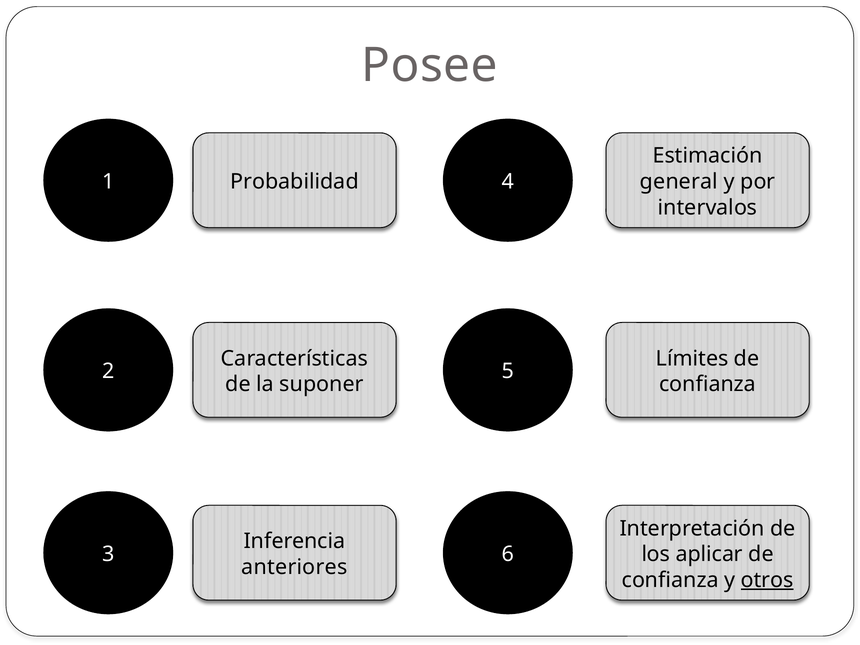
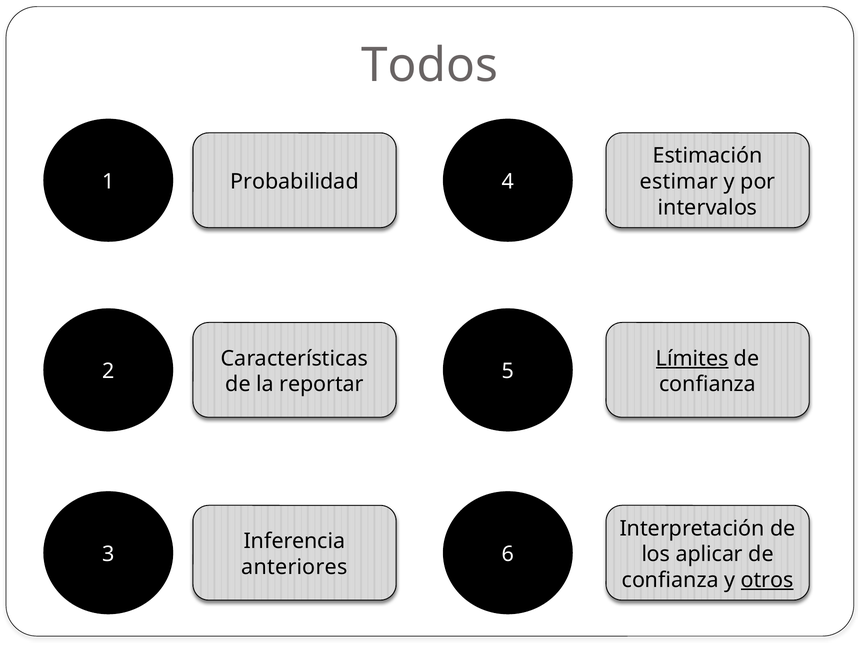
Posee: Posee -> Todos
general: general -> estimar
Límites underline: none -> present
suponer: suponer -> reportar
